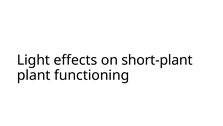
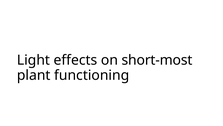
short-plant: short-plant -> short-most
